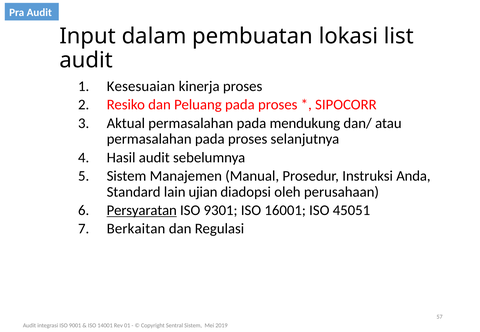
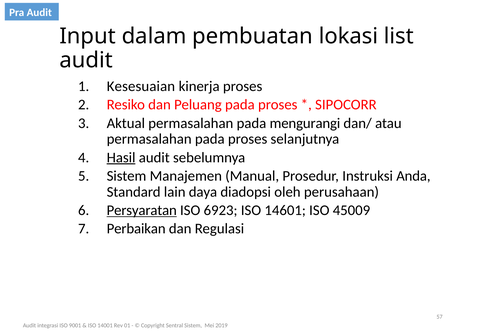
mendukung: mendukung -> mengurangi
Hasil underline: none -> present
ujian: ujian -> daya
9301: 9301 -> 6923
16001: 16001 -> 14601
45051: 45051 -> 45009
Berkaitan: Berkaitan -> Perbaikan
